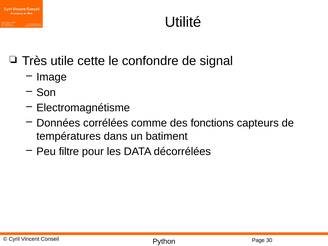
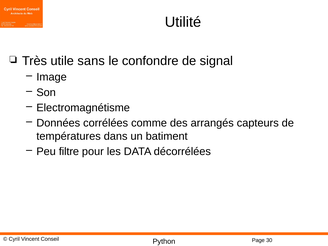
cette: cette -> sans
fonctions: fonctions -> arrangés
